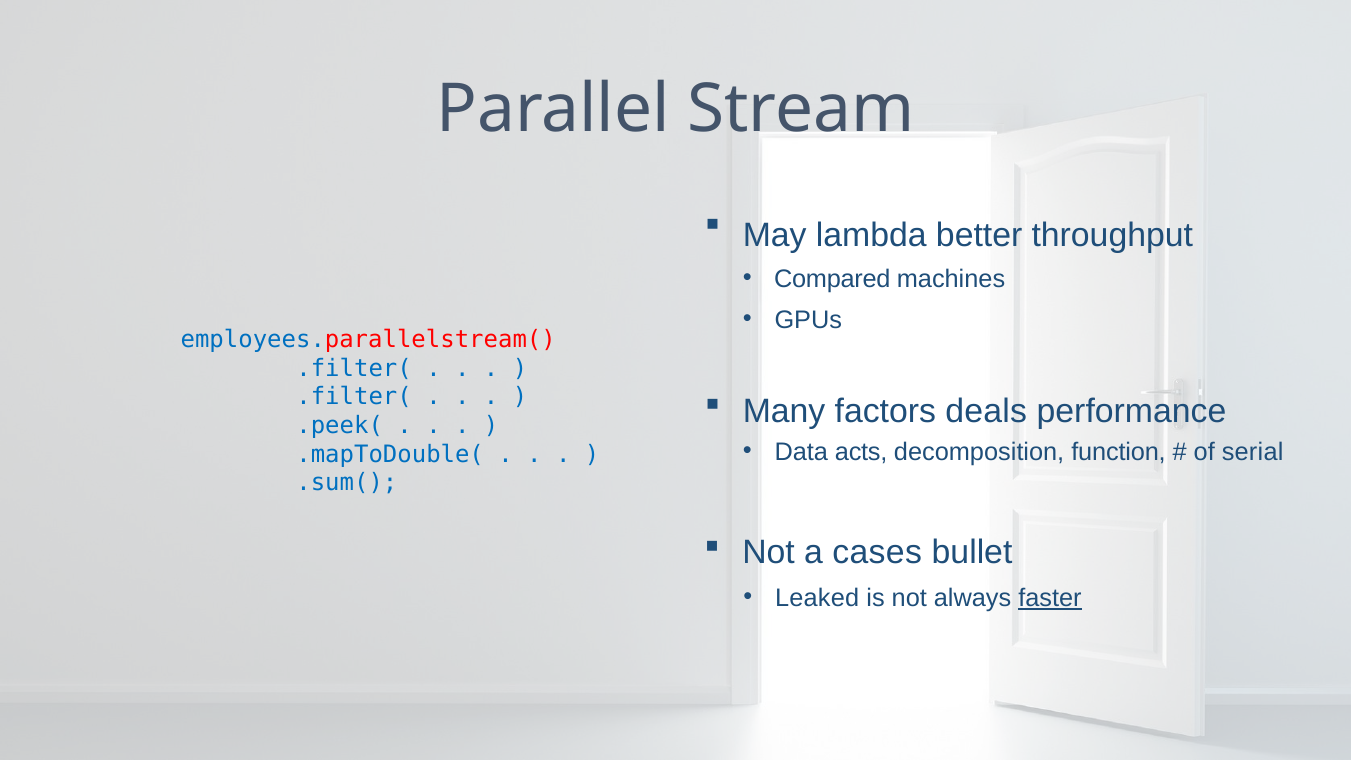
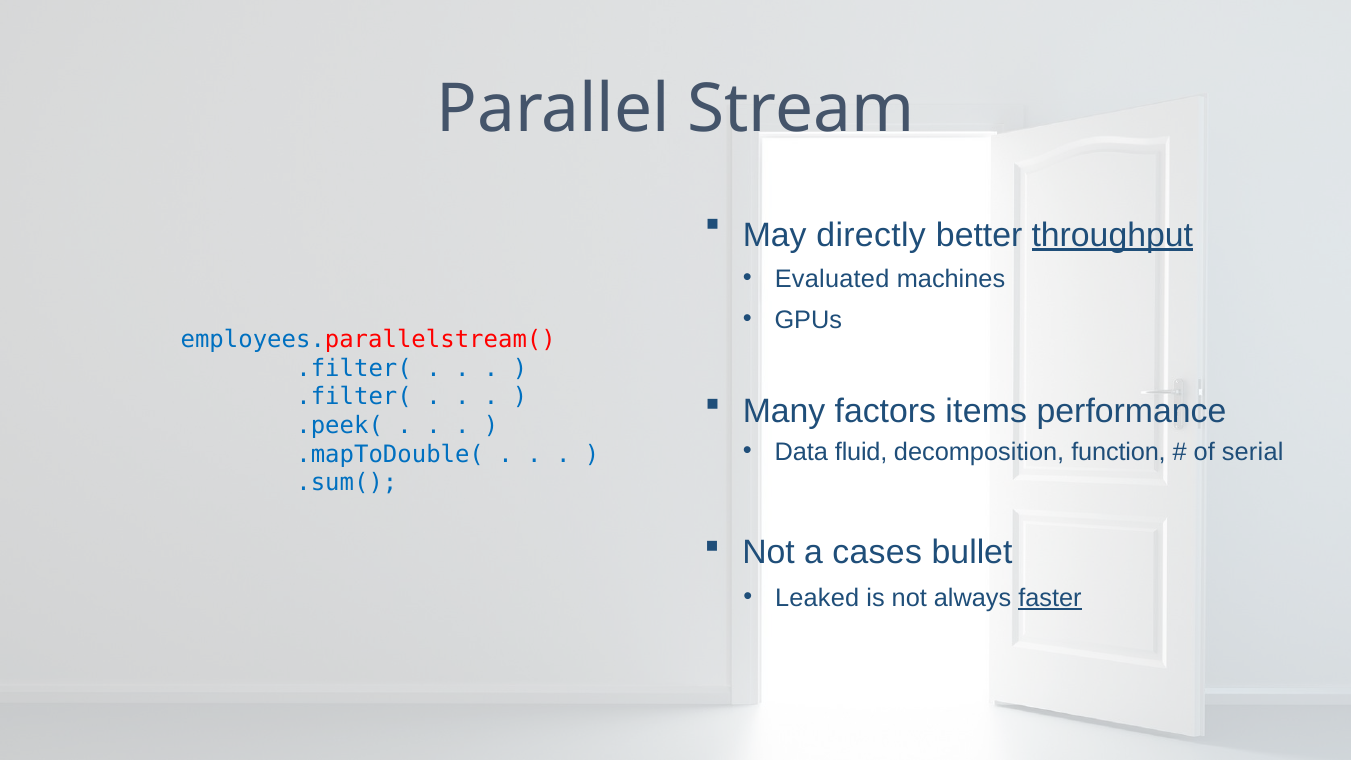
lambda: lambda -> directly
throughput underline: none -> present
Compared: Compared -> Evaluated
deals: deals -> items
acts: acts -> fluid
